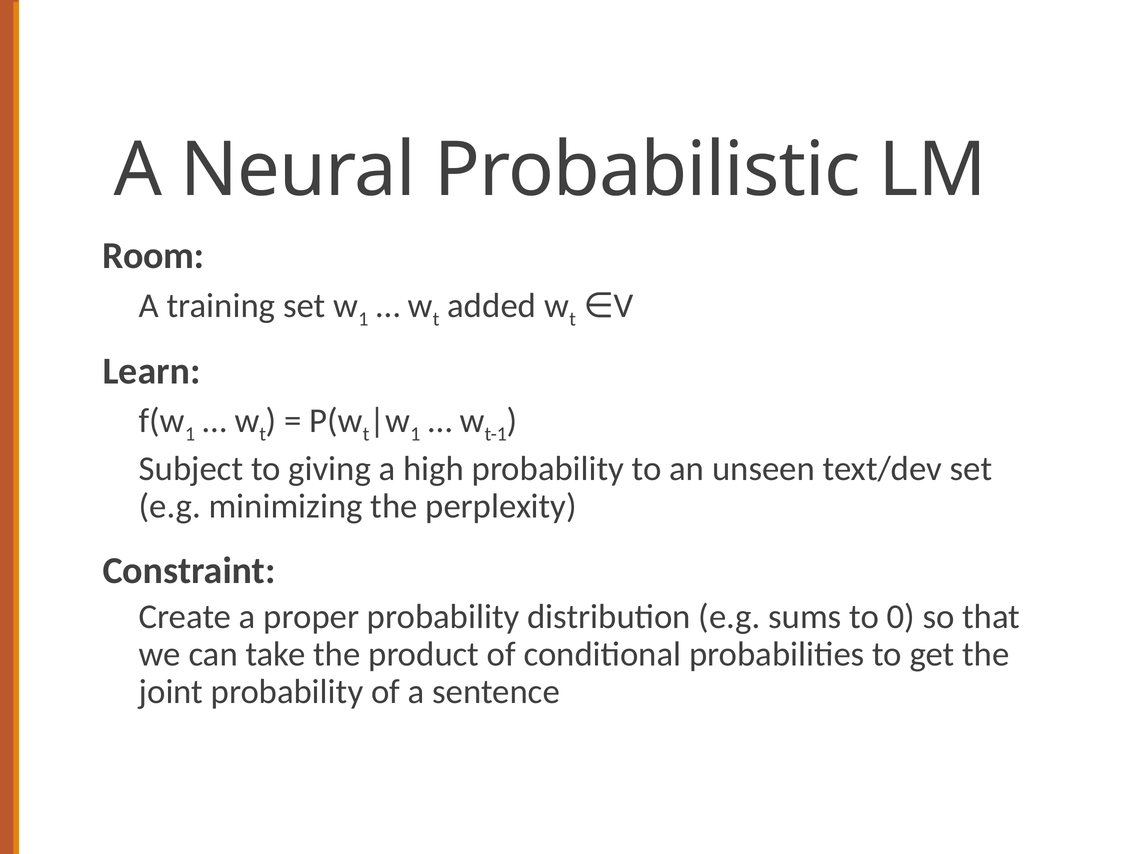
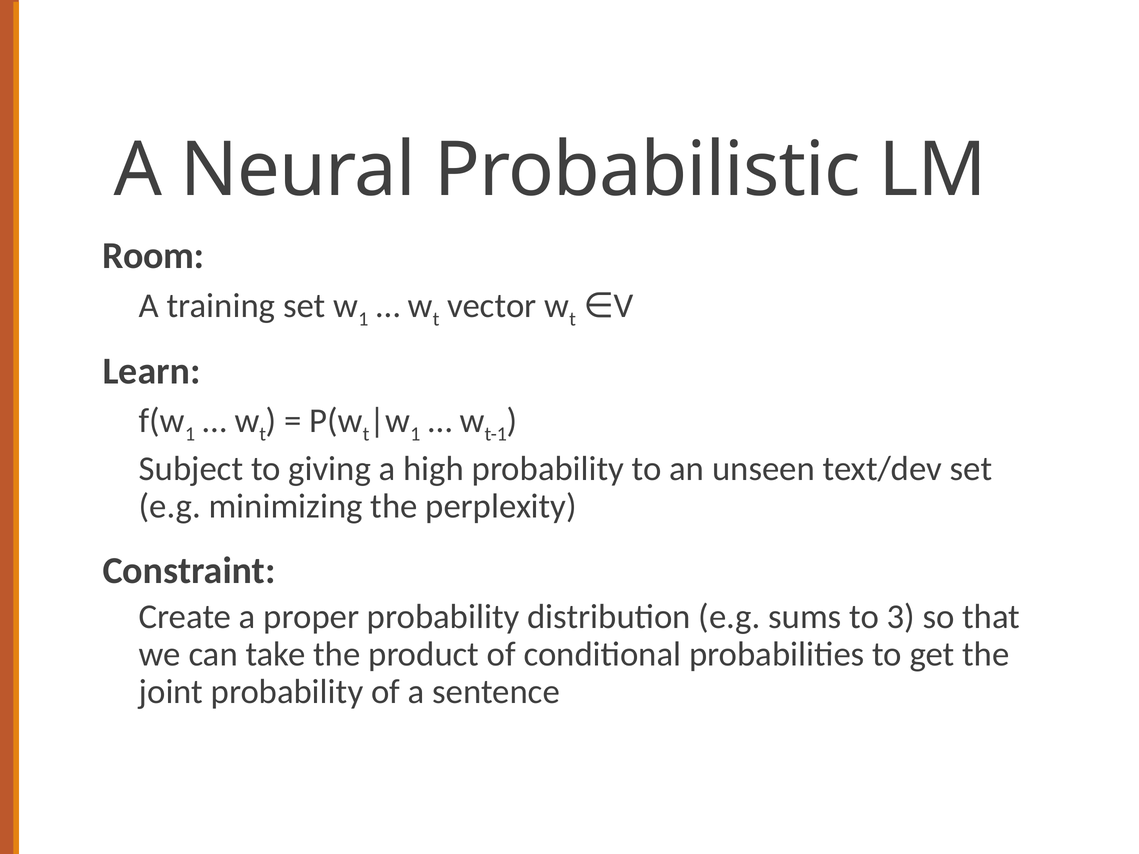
added: added -> vector
0: 0 -> 3
